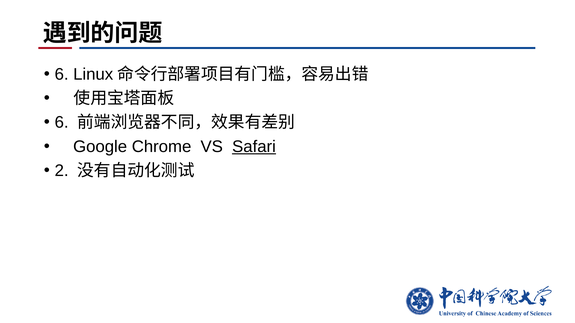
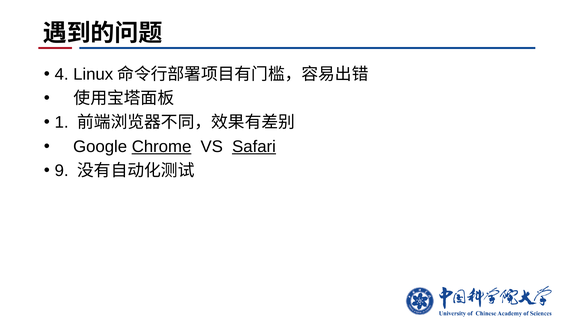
6 at (62, 74): 6 -> 4
6 at (62, 123): 6 -> 1
Chrome underline: none -> present
2: 2 -> 9
